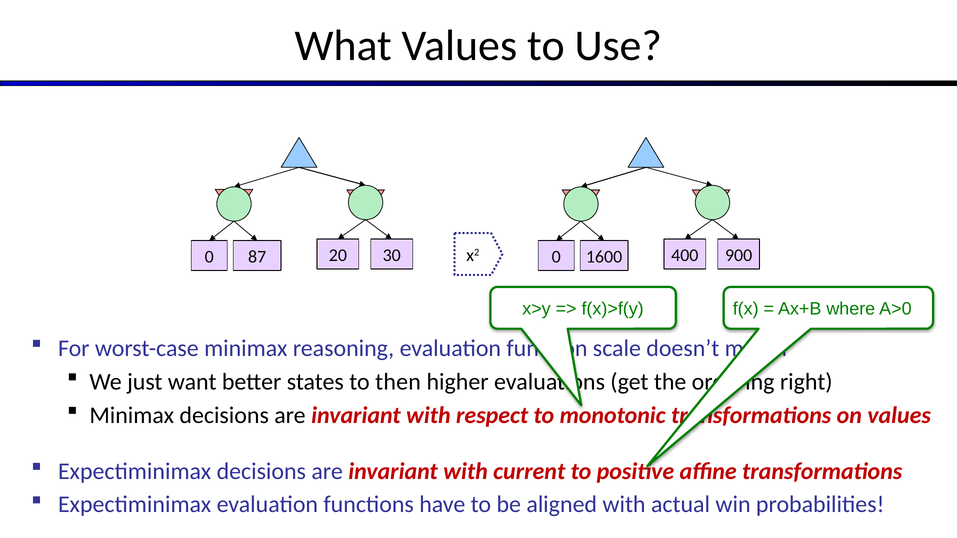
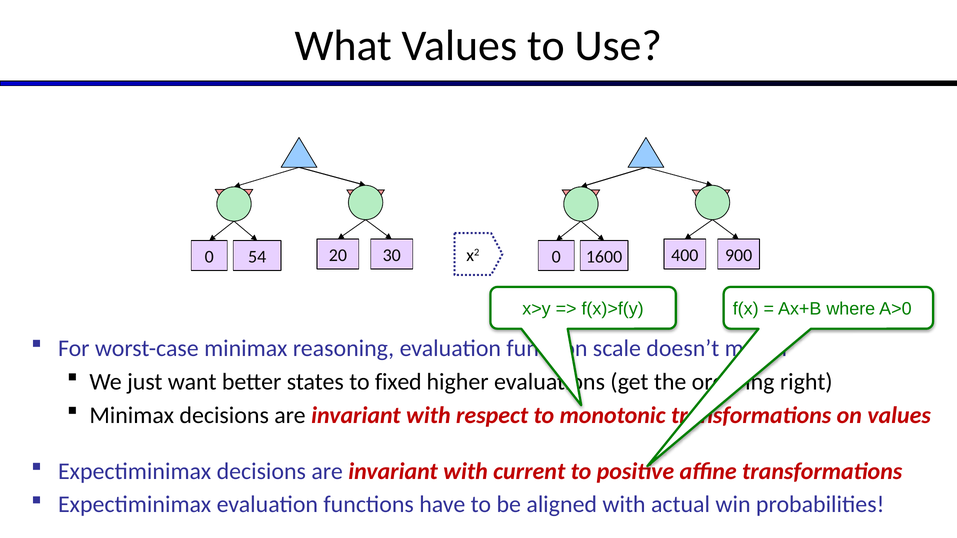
87: 87 -> 54
then: then -> fixed
